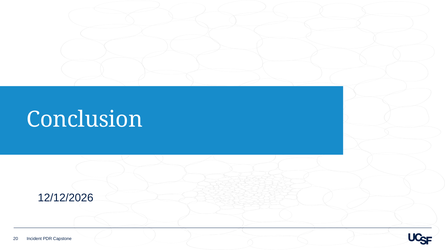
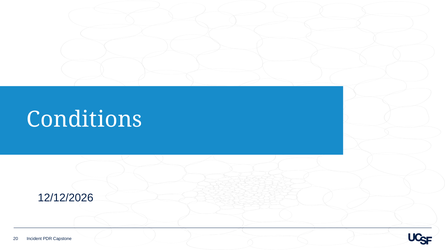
Conclusion: Conclusion -> Conditions
